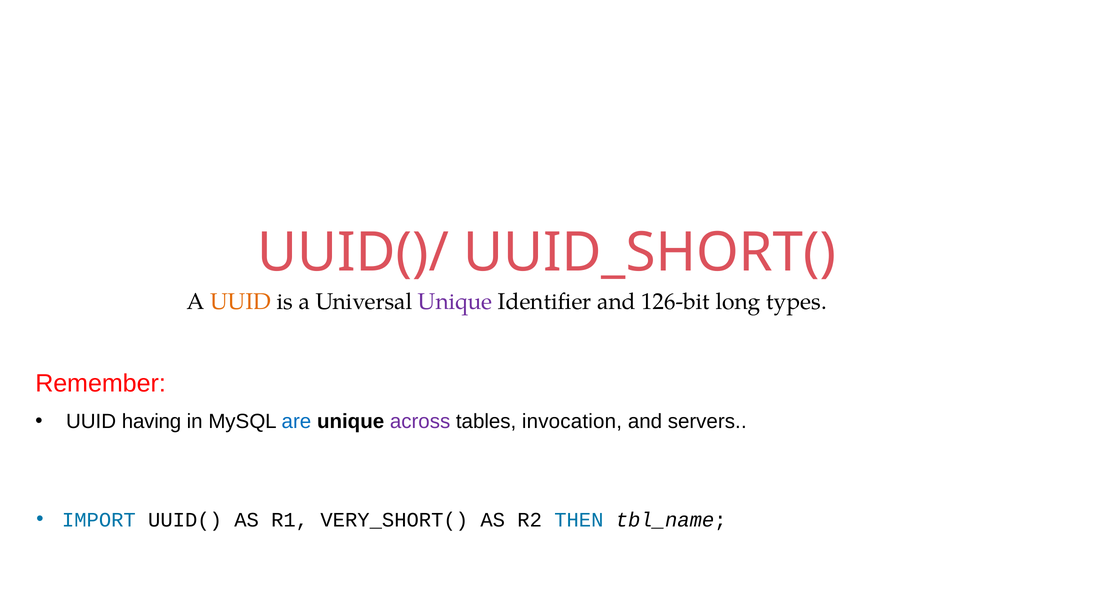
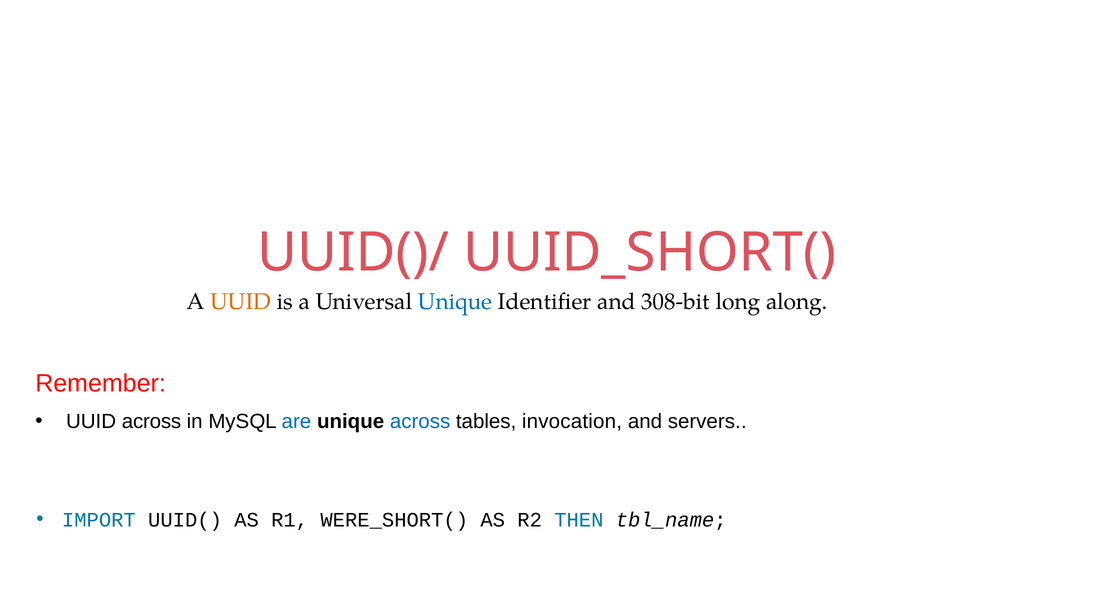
Unique at (455, 302) colour: purple -> blue
126-bit: 126-bit -> 308-bit
types: types -> along
UUID having: having -> across
across at (420, 421) colour: purple -> blue
VERY_SHORT(: VERY_SHORT( -> WERE_SHORT(
